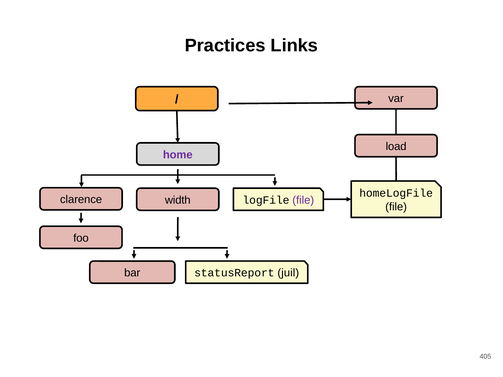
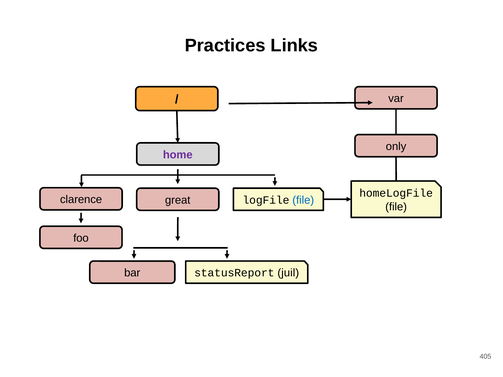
load: load -> only
width: width -> great
file at (303, 200) colour: purple -> blue
